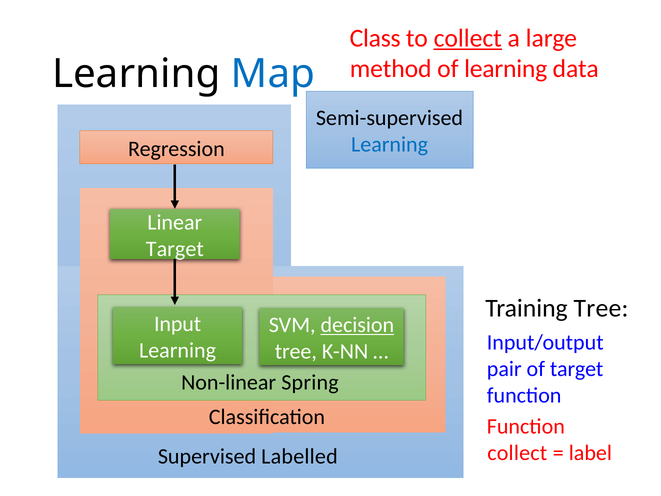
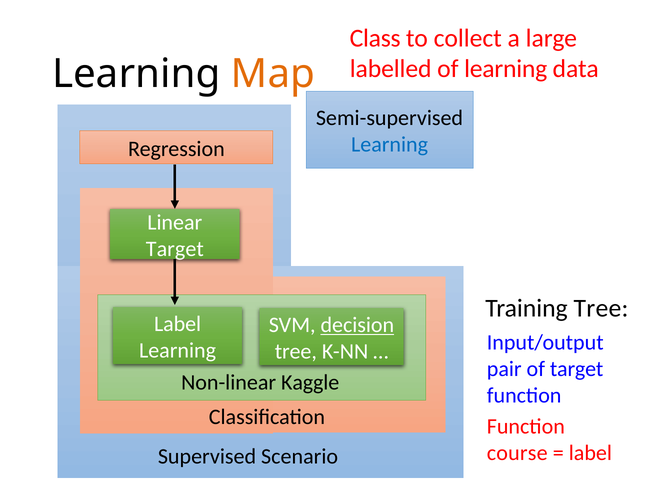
collect at (468, 38) underline: present -> none
method: method -> labelled
Map colour: blue -> orange
Input at (178, 324): Input -> Label
Spring: Spring -> Kaggle
collect at (517, 453): collect -> course
Labelled: Labelled -> Scenario
